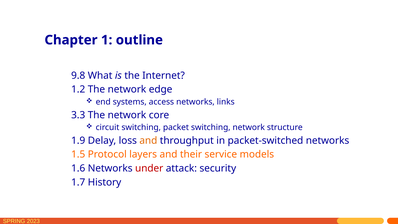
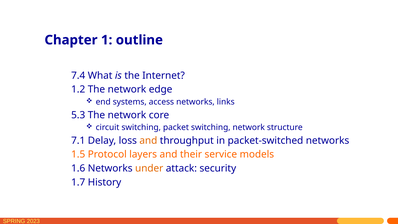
9.8: 9.8 -> 7.4
3.3: 3.3 -> 5.3
1.9: 1.9 -> 7.1
under colour: red -> orange
